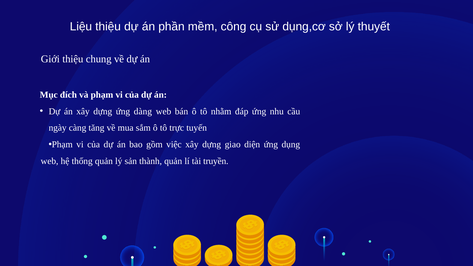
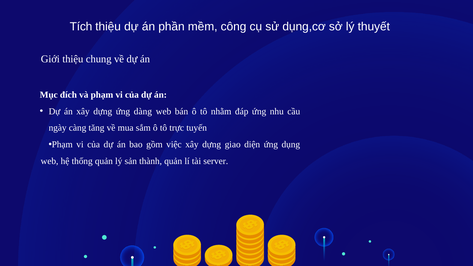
Liệu: Liệu -> Tích
truyền: truyền -> server
